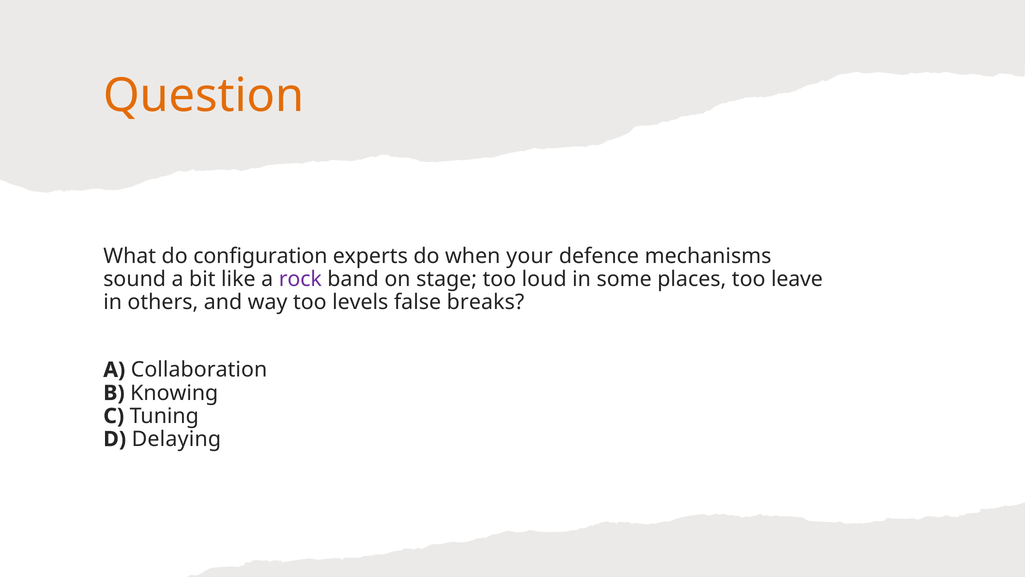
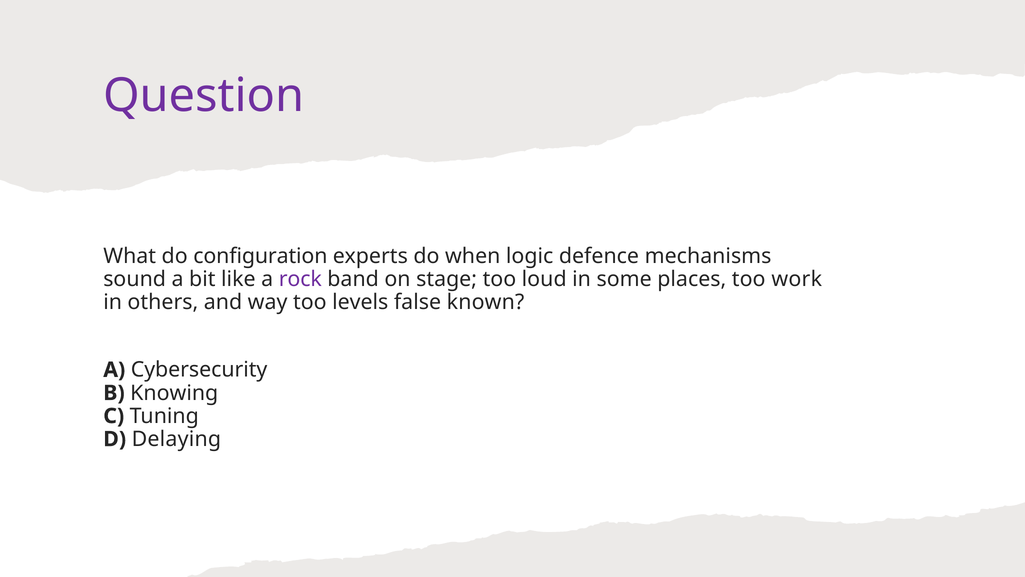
Question colour: orange -> purple
your: your -> logic
leave: leave -> work
breaks: breaks -> known
Collaboration: Collaboration -> Cybersecurity
